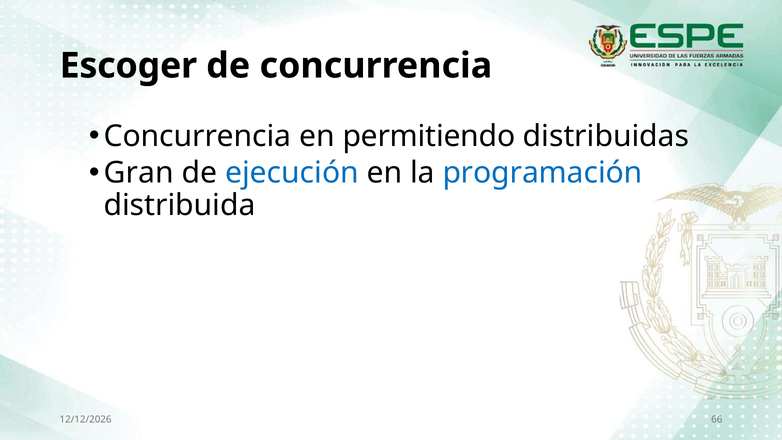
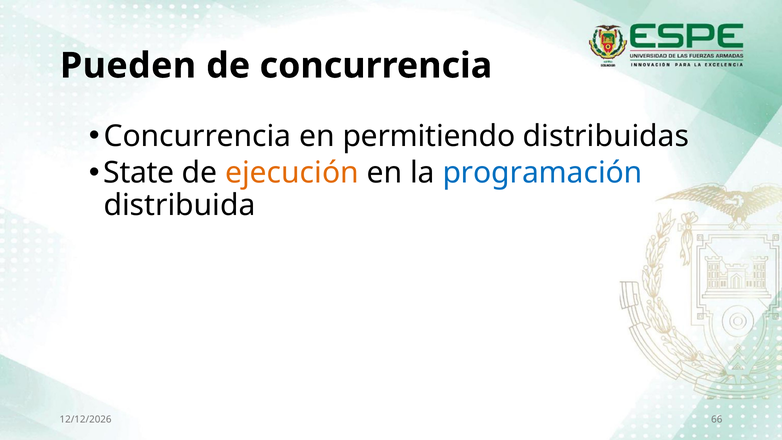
Escoger: Escoger -> Pueden
Gran: Gran -> State
ejecución colour: blue -> orange
